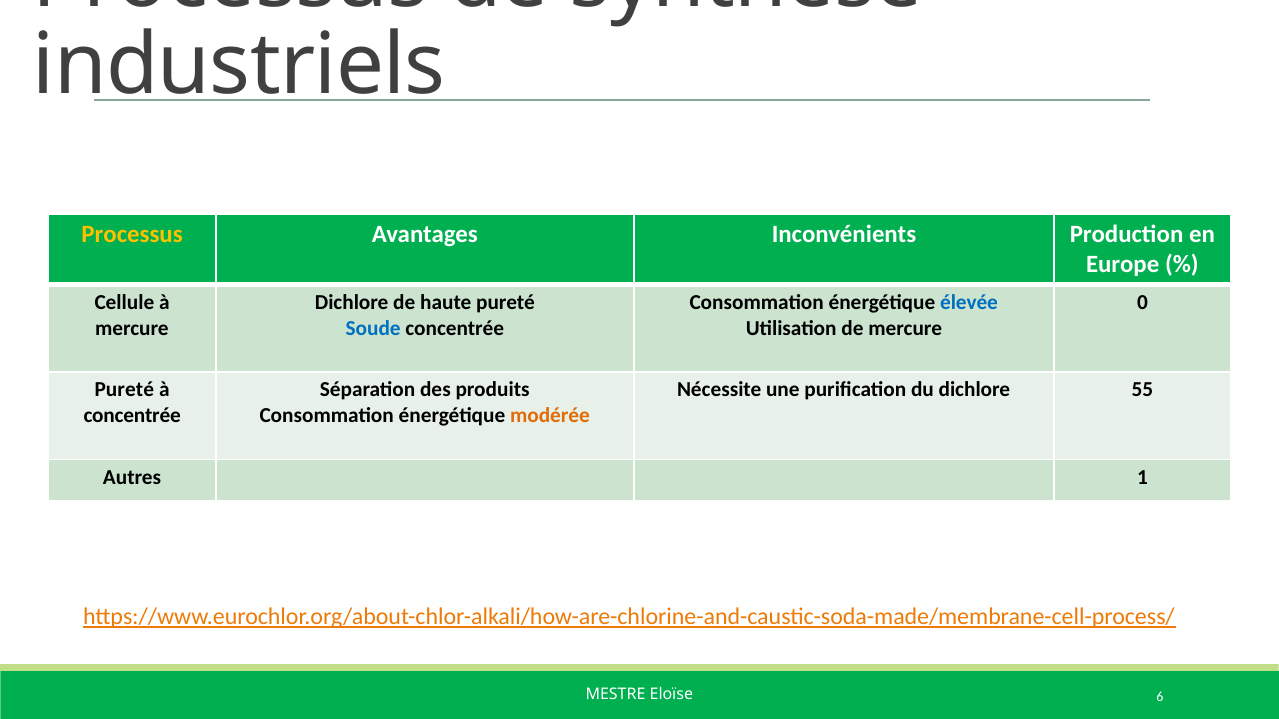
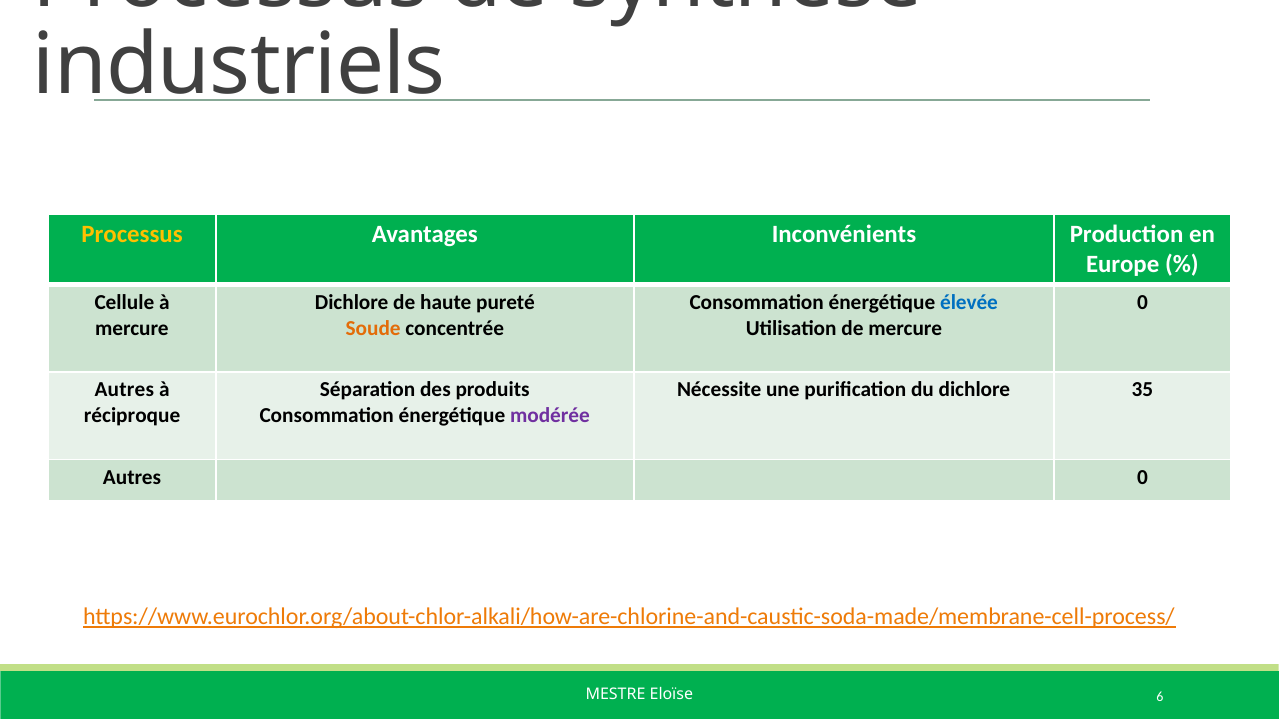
Soude colour: blue -> orange
Pureté at (124, 390): Pureté -> Autres
55: 55 -> 35
concentrée at (132, 416): concentrée -> réciproque
modérée colour: orange -> purple
Autres 1: 1 -> 0
